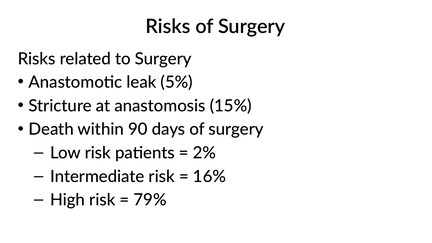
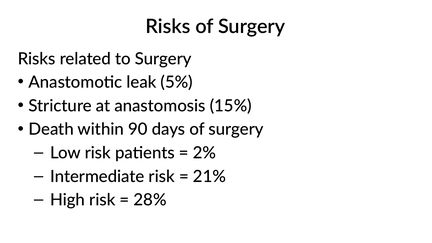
16%: 16% -> 21%
79%: 79% -> 28%
